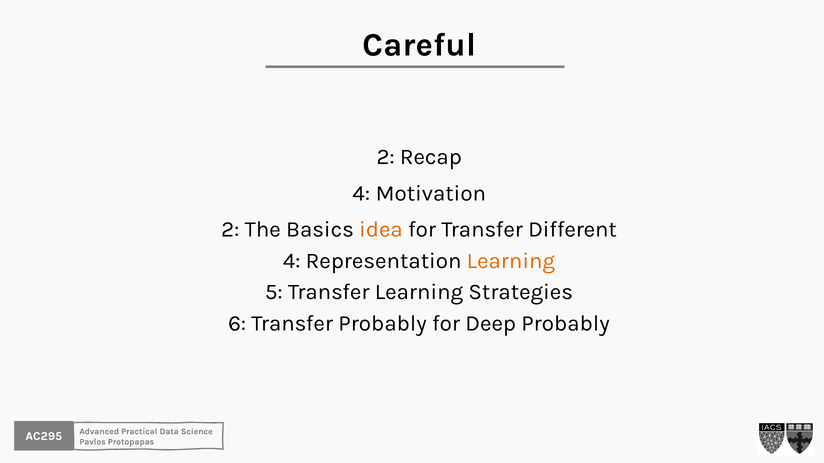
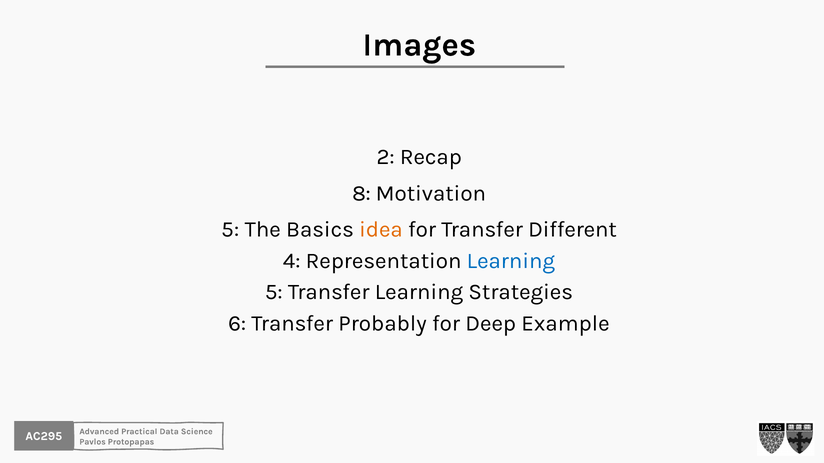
Careful: Careful -> Images
4 at (361, 193): 4 -> 8
2 at (230, 230): 2 -> 5
Learning at (511, 261) colour: orange -> blue
Deep Probably: Probably -> Example
